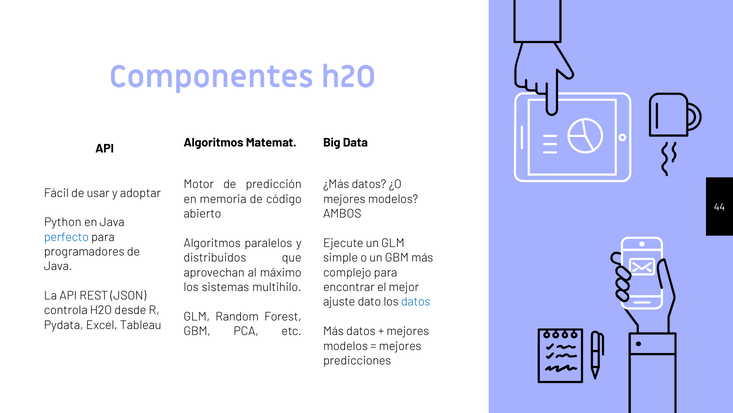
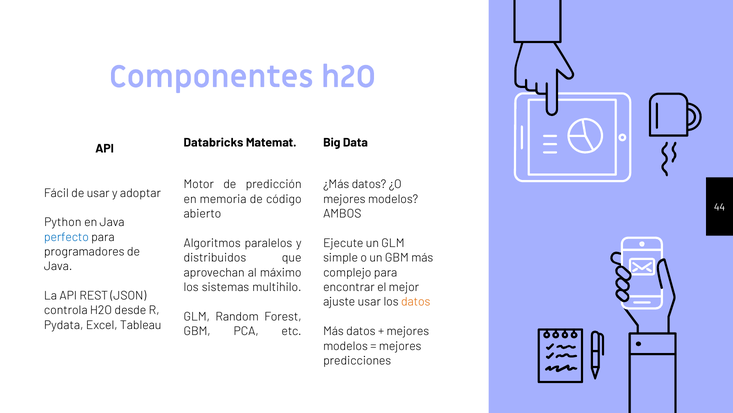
Algoritmos at (214, 143): Algoritmos -> Databricks
ajuste dato: dato -> usar
datos at (416, 301) colour: blue -> orange
